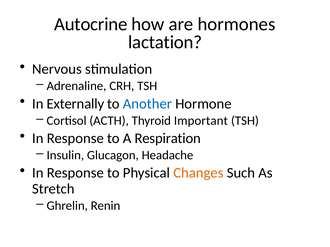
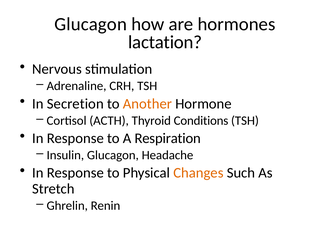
Autocrine at (91, 24): Autocrine -> Glucagon
Externally: Externally -> Secretion
Another colour: blue -> orange
Important: Important -> Conditions
